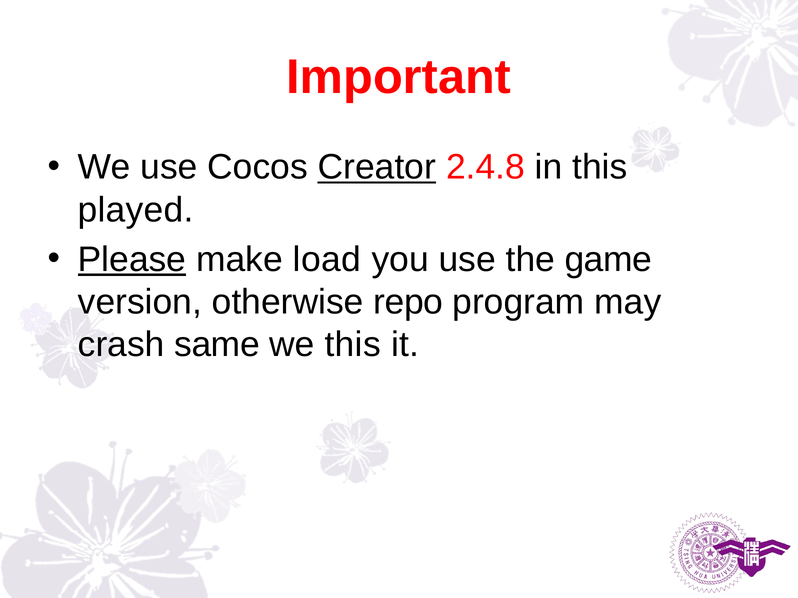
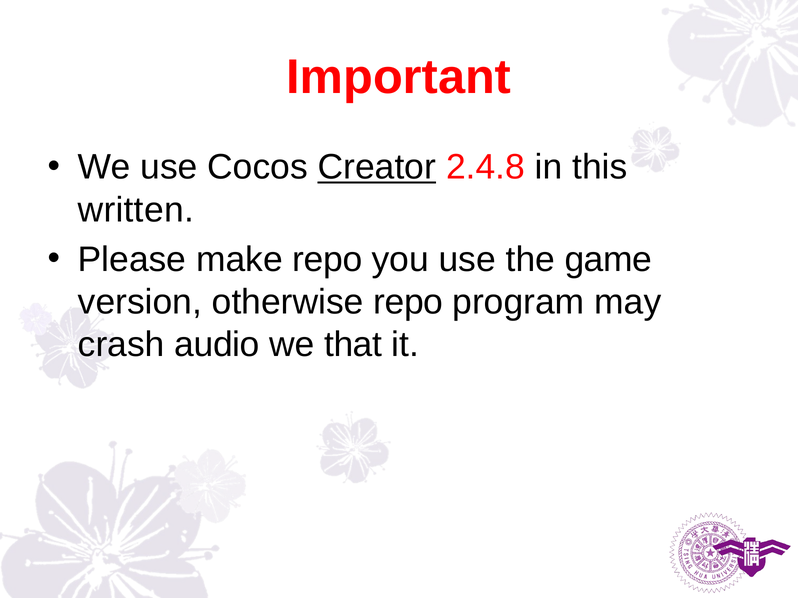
played: played -> written
Please underline: present -> none
make load: load -> repo
same: same -> audio
we this: this -> that
